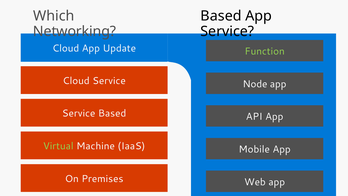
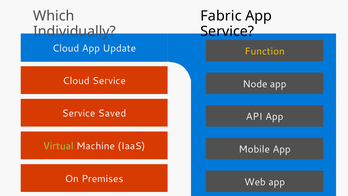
Based at (221, 16): Based -> Fabric
Networking: Networking -> Individually
Function colour: light green -> yellow
Service Based: Based -> Saved
